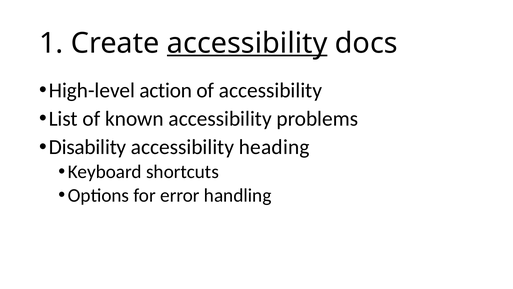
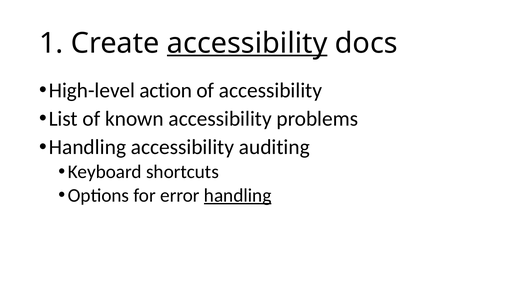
Disability at (88, 147): Disability -> Handling
heading: heading -> auditing
handling at (238, 195) underline: none -> present
